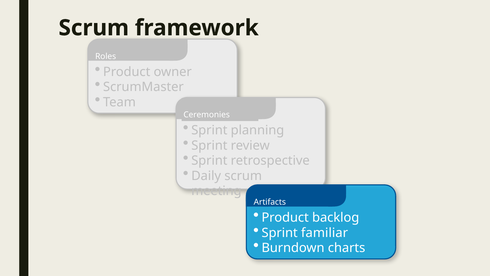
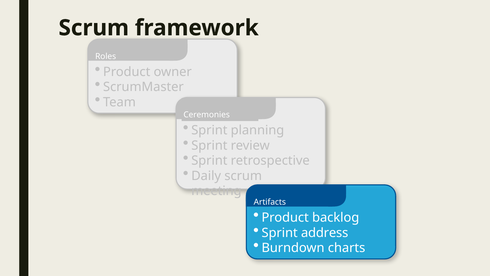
familiar: familiar -> address
